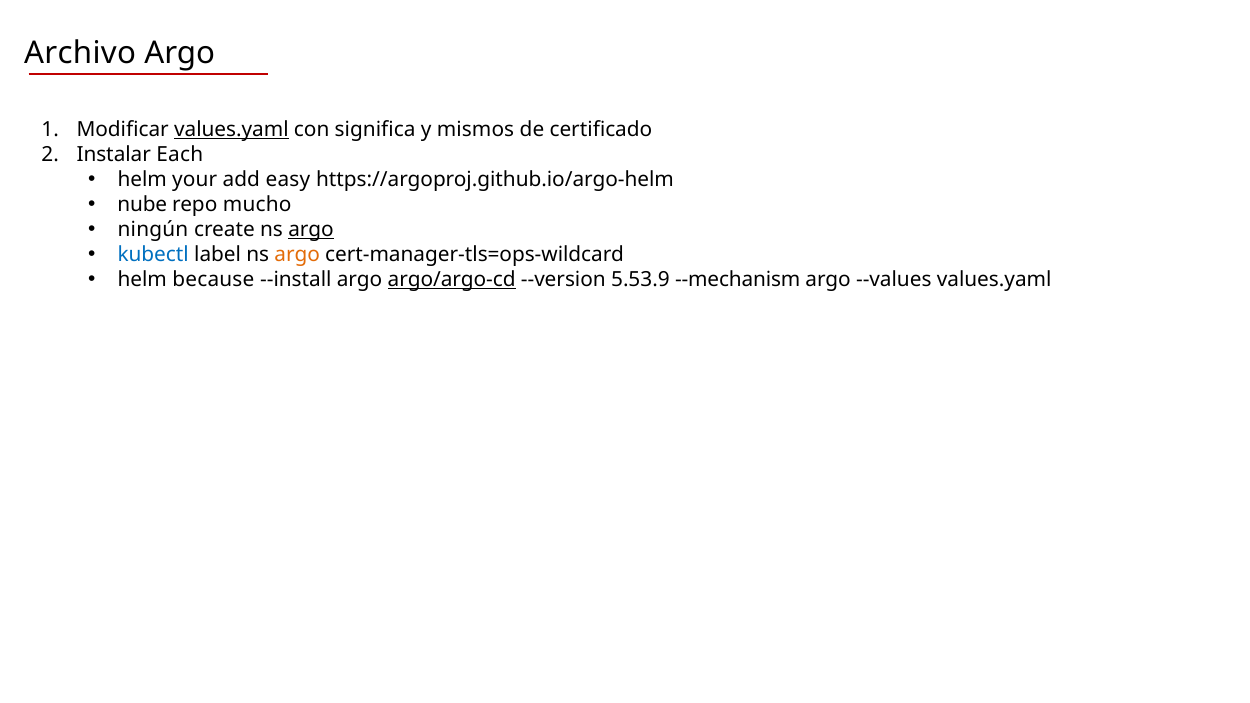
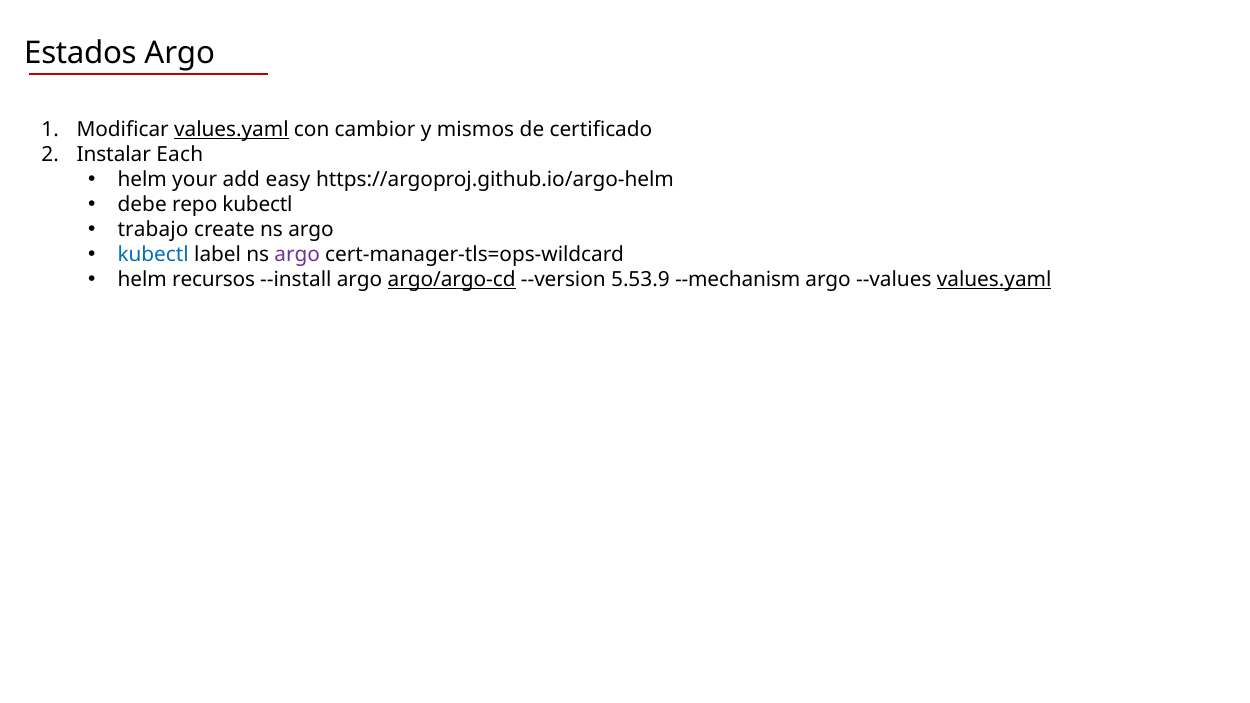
Archivo: Archivo -> Estados
significa: significa -> cambior
nube: nube -> debe
repo mucho: mucho -> kubectl
ningún: ningún -> trabajo
argo at (311, 230) underline: present -> none
argo at (297, 255) colour: orange -> purple
because: because -> recursos
values.yaml at (994, 280) underline: none -> present
